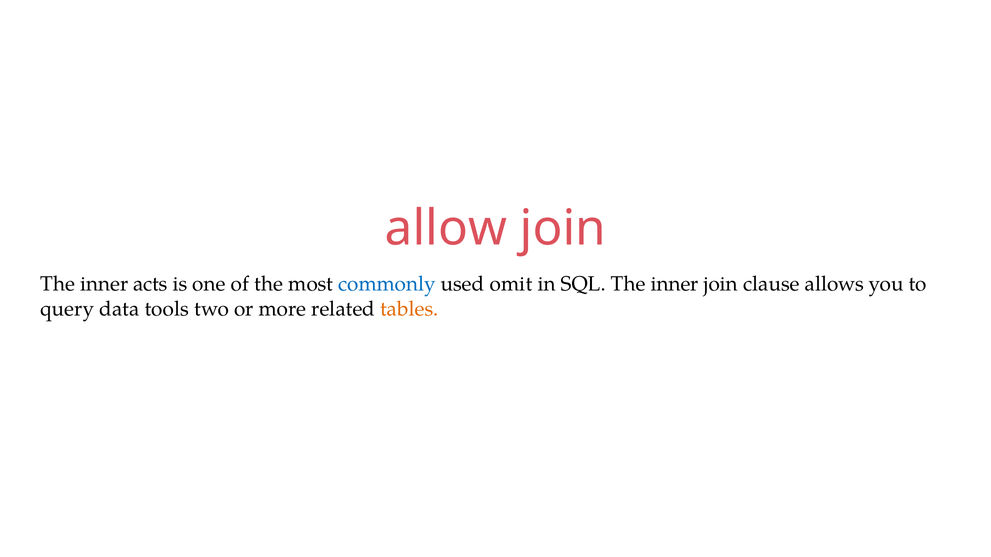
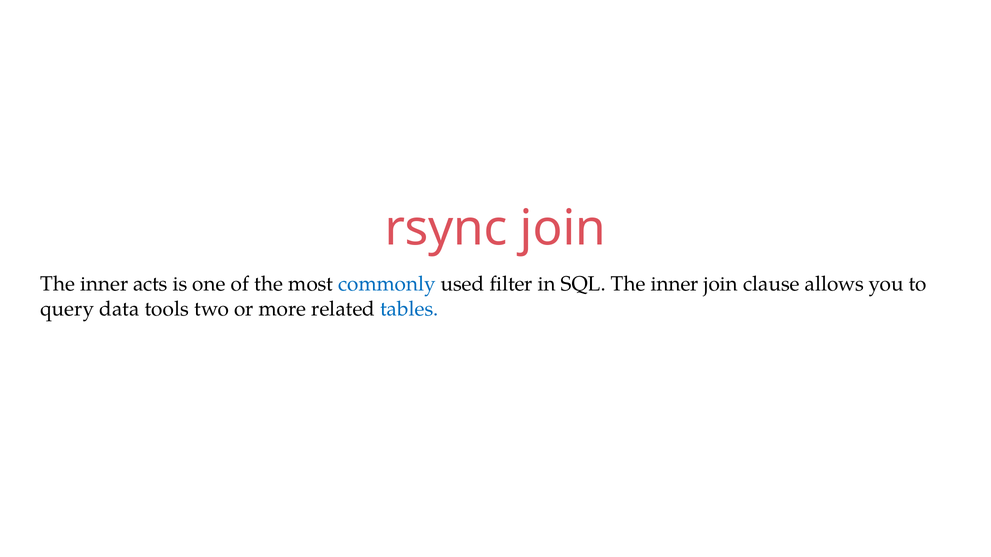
allow: allow -> rsync
omit: omit -> filter
tables colour: orange -> blue
